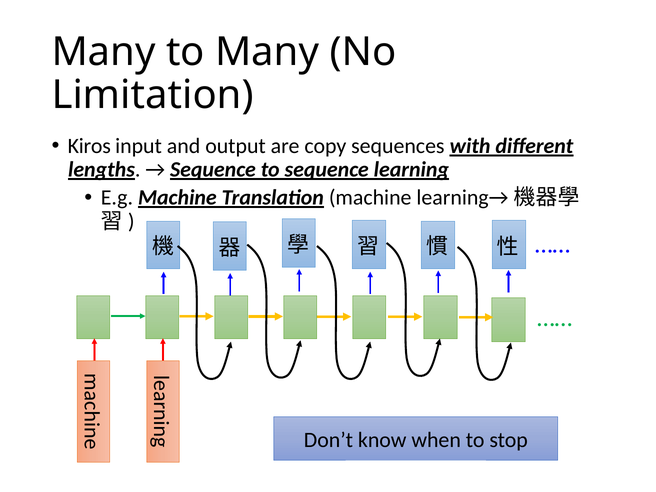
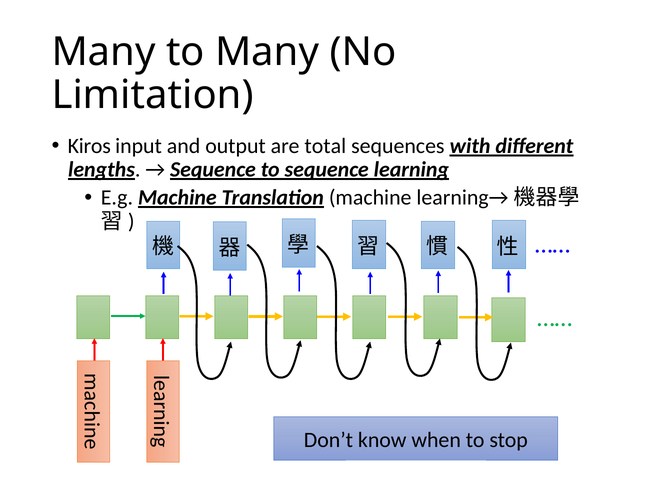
copy: copy -> total
